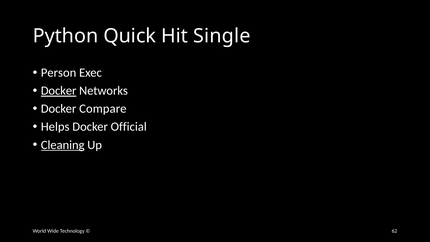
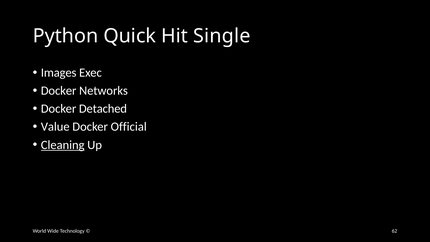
Person: Person -> Images
Docker at (59, 91) underline: present -> none
Compare: Compare -> Detached
Helps: Helps -> Value
